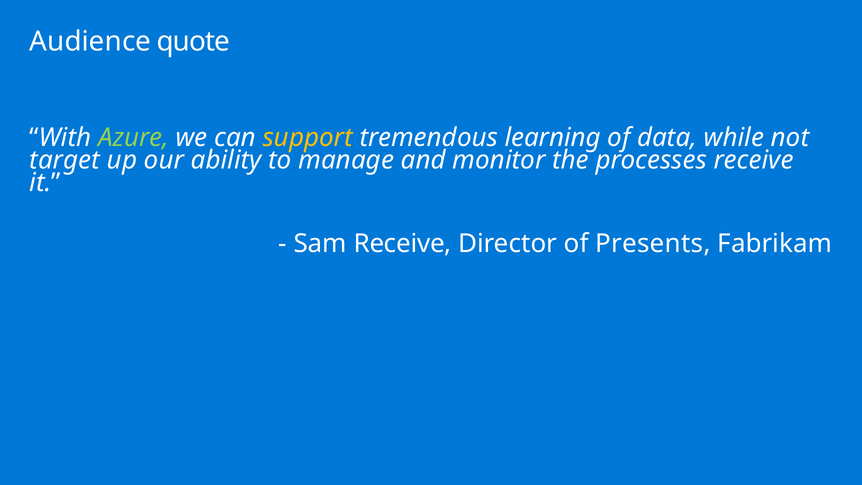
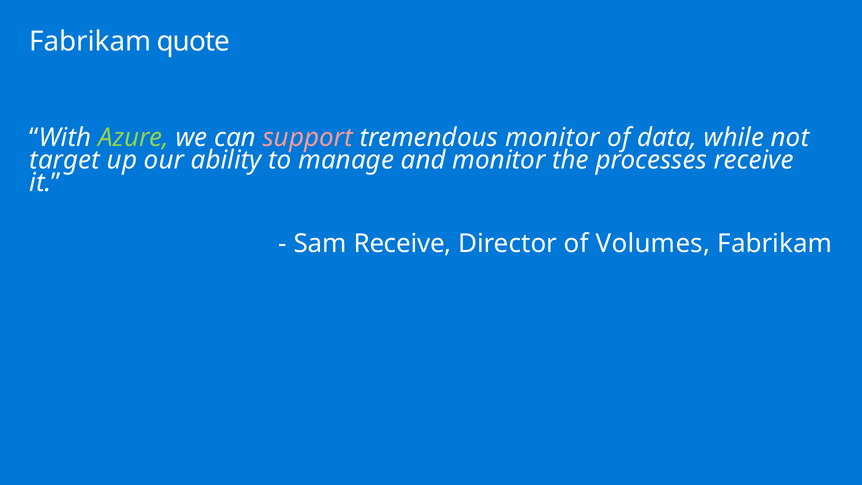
Audience at (90, 42): Audience -> Fabrikam
support colour: yellow -> pink
tremendous learning: learning -> monitor
Presents: Presents -> Volumes
